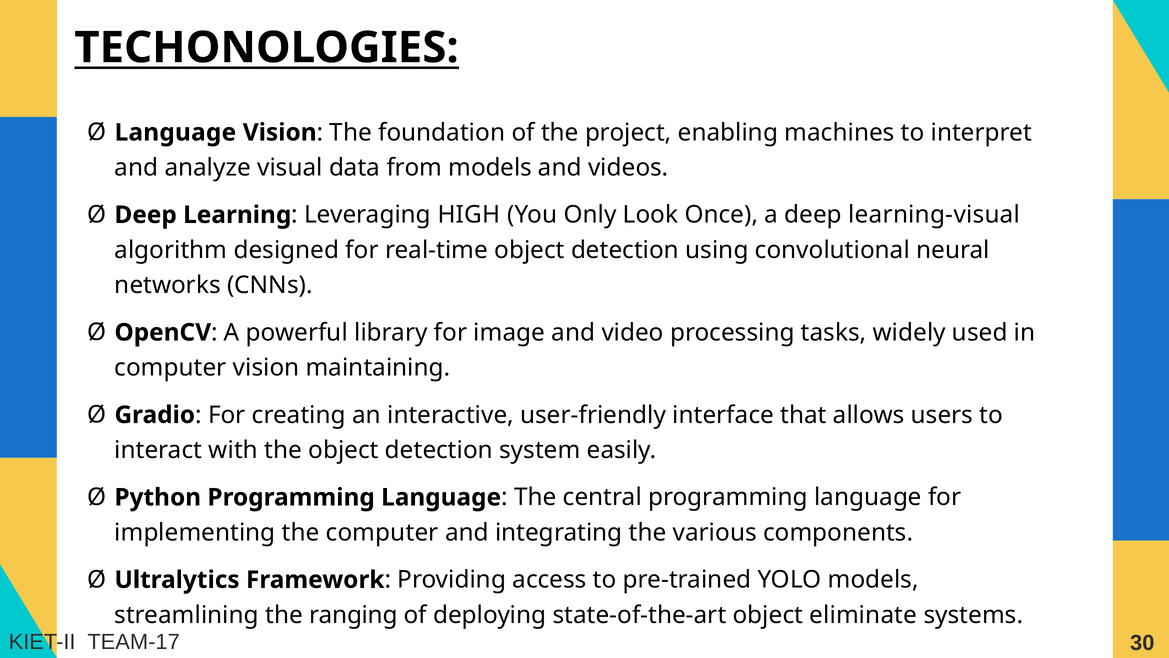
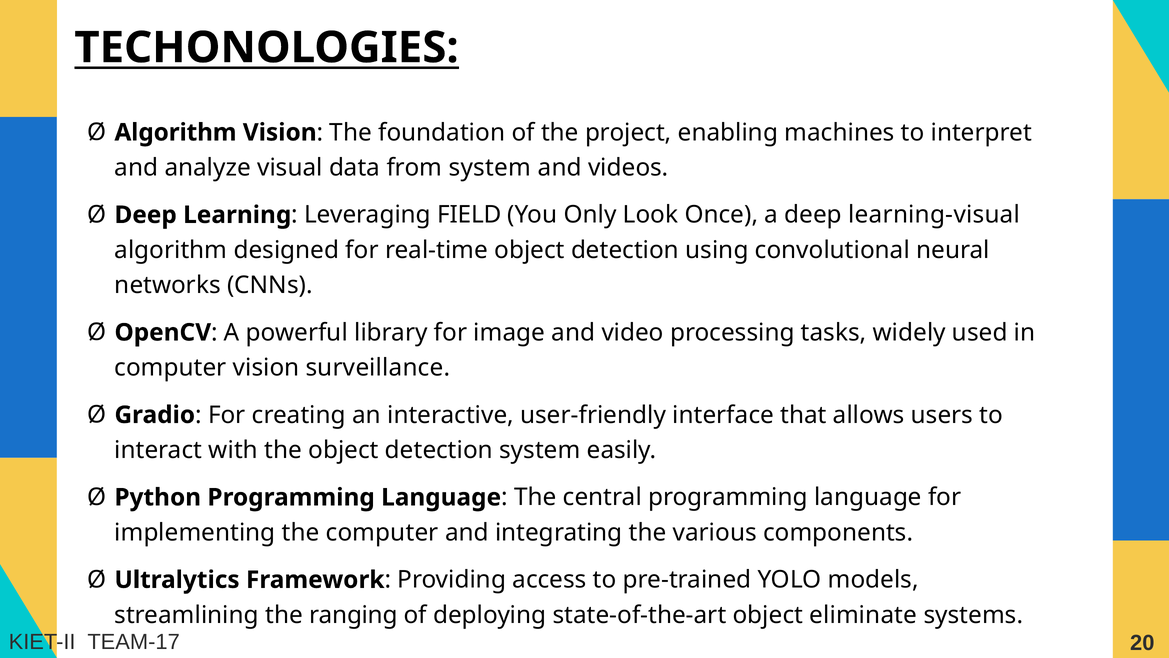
Language at (175, 132): Language -> Algorithm
from models: models -> system
HIGH: HIGH -> FIELD
maintaining: maintaining -> surveillance
30: 30 -> 20
